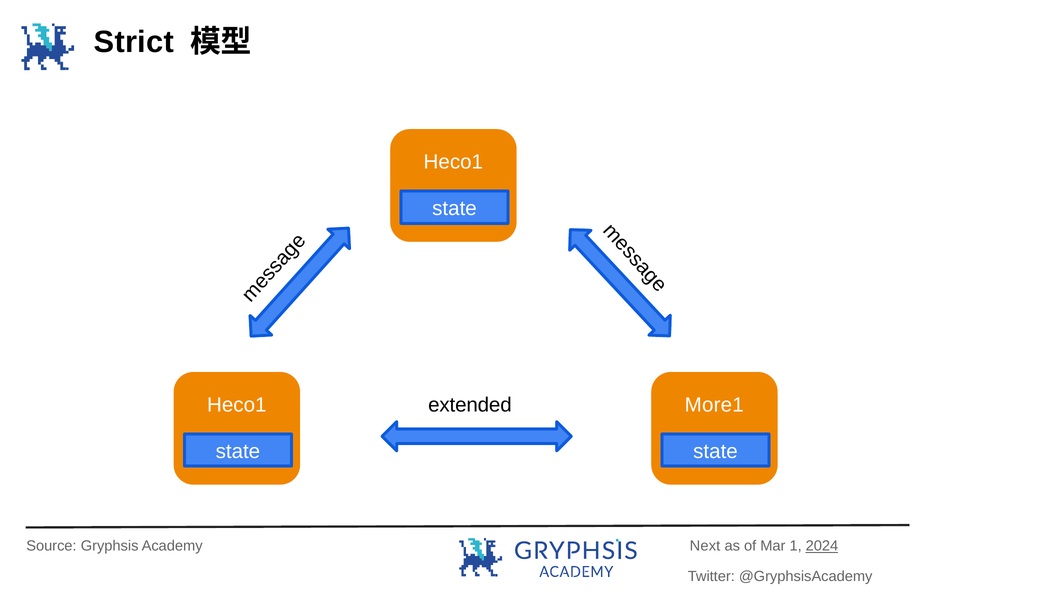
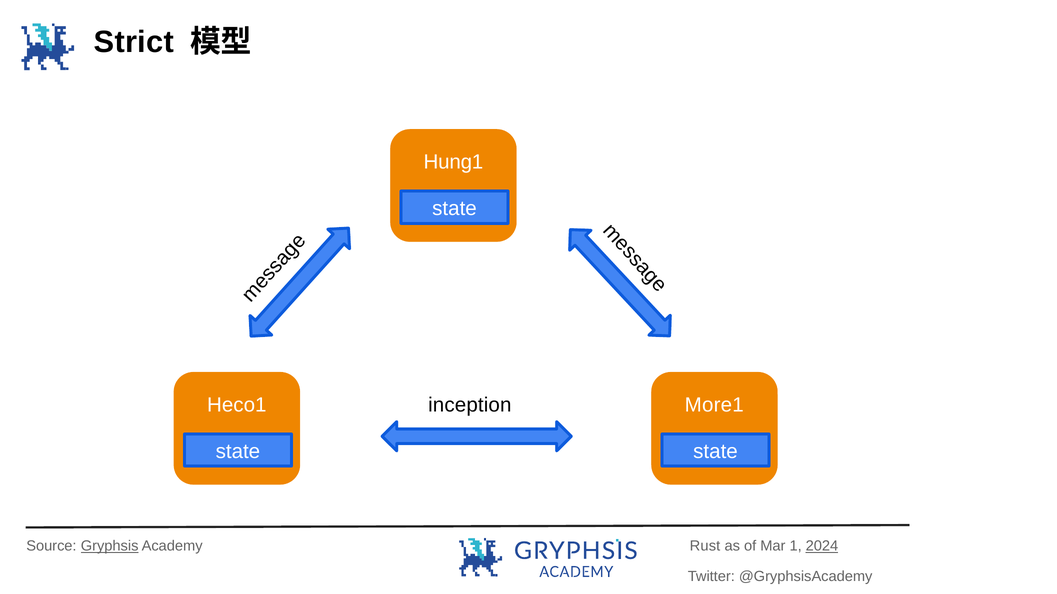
Heco1 at (453, 162): Heco1 -> Hung1
extended: extended -> inception
Gryphsis underline: none -> present
Next: Next -> Rust
